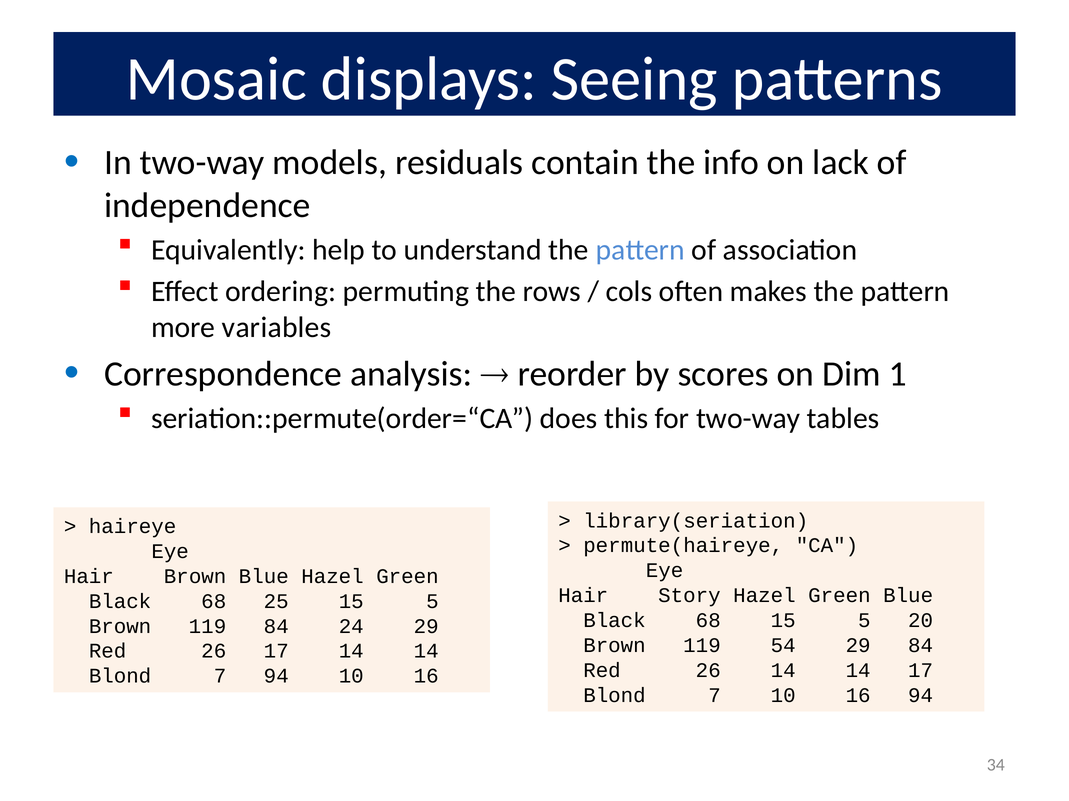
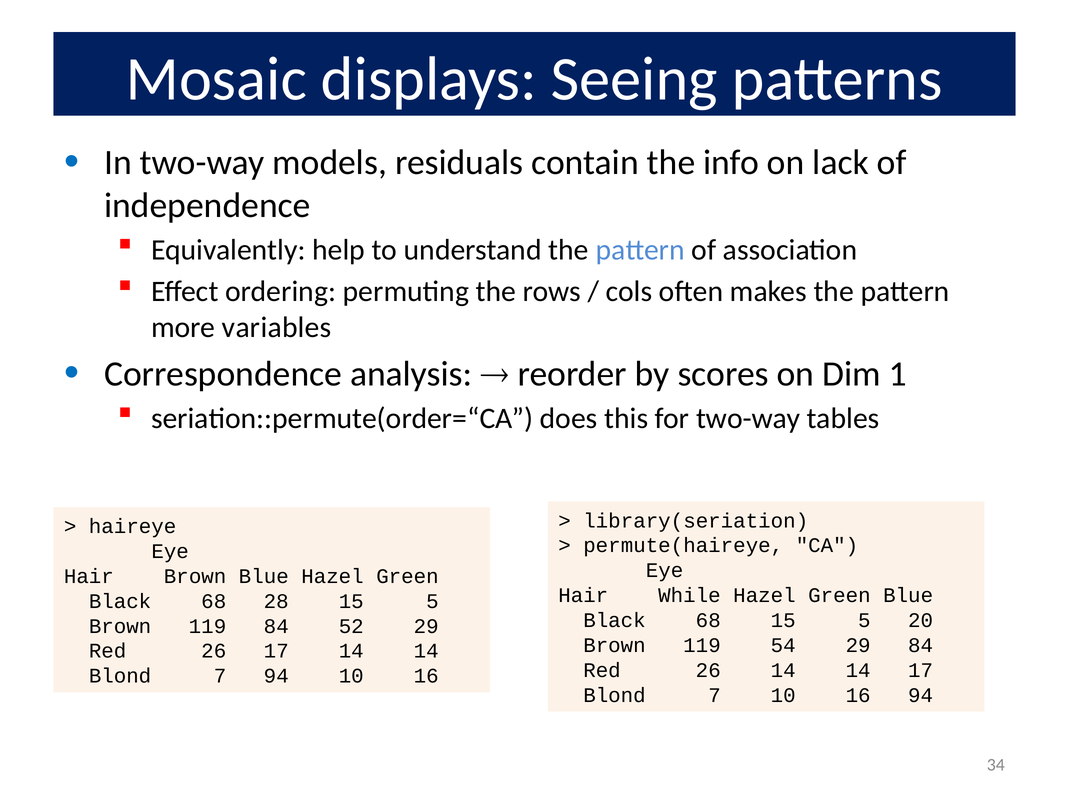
Story: Story -> While
25: 25 -> 28
24: 24 -> 52
